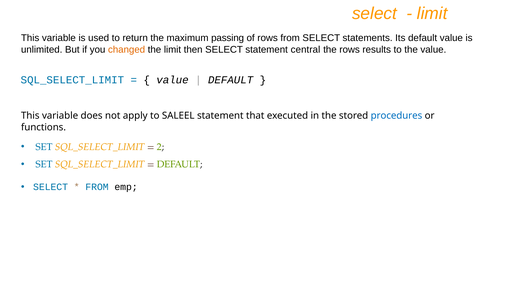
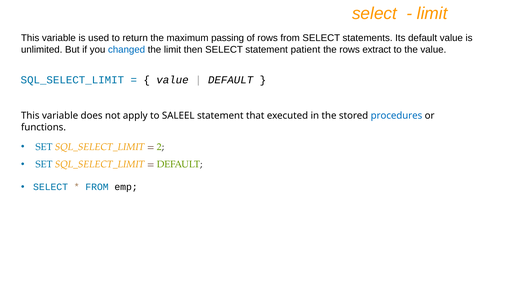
changed colour: orange -> blue
central: central -> patient
results: results -> extract
